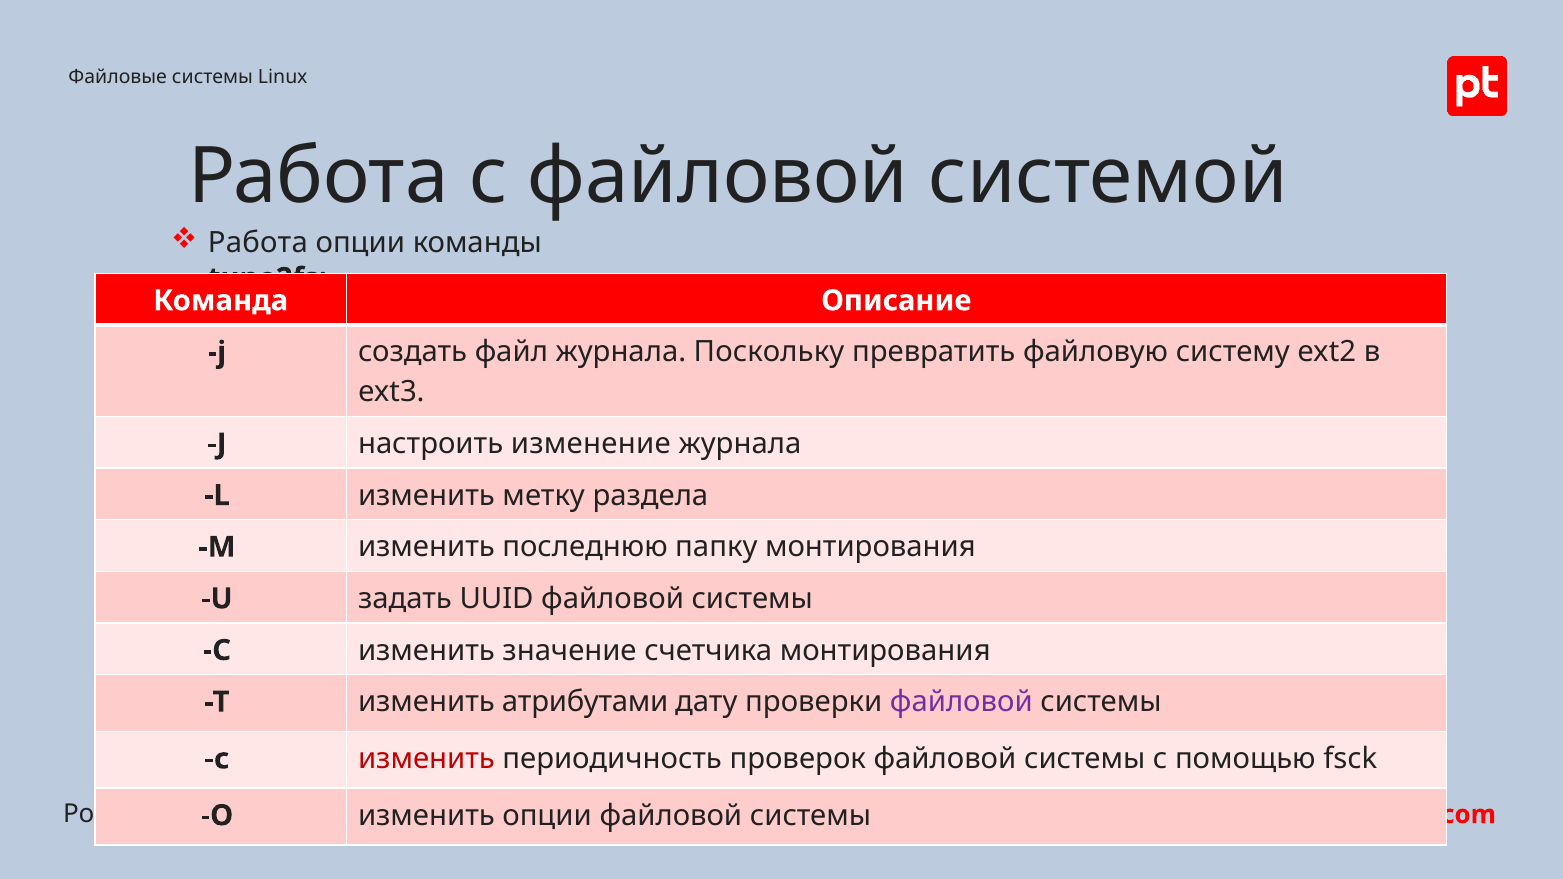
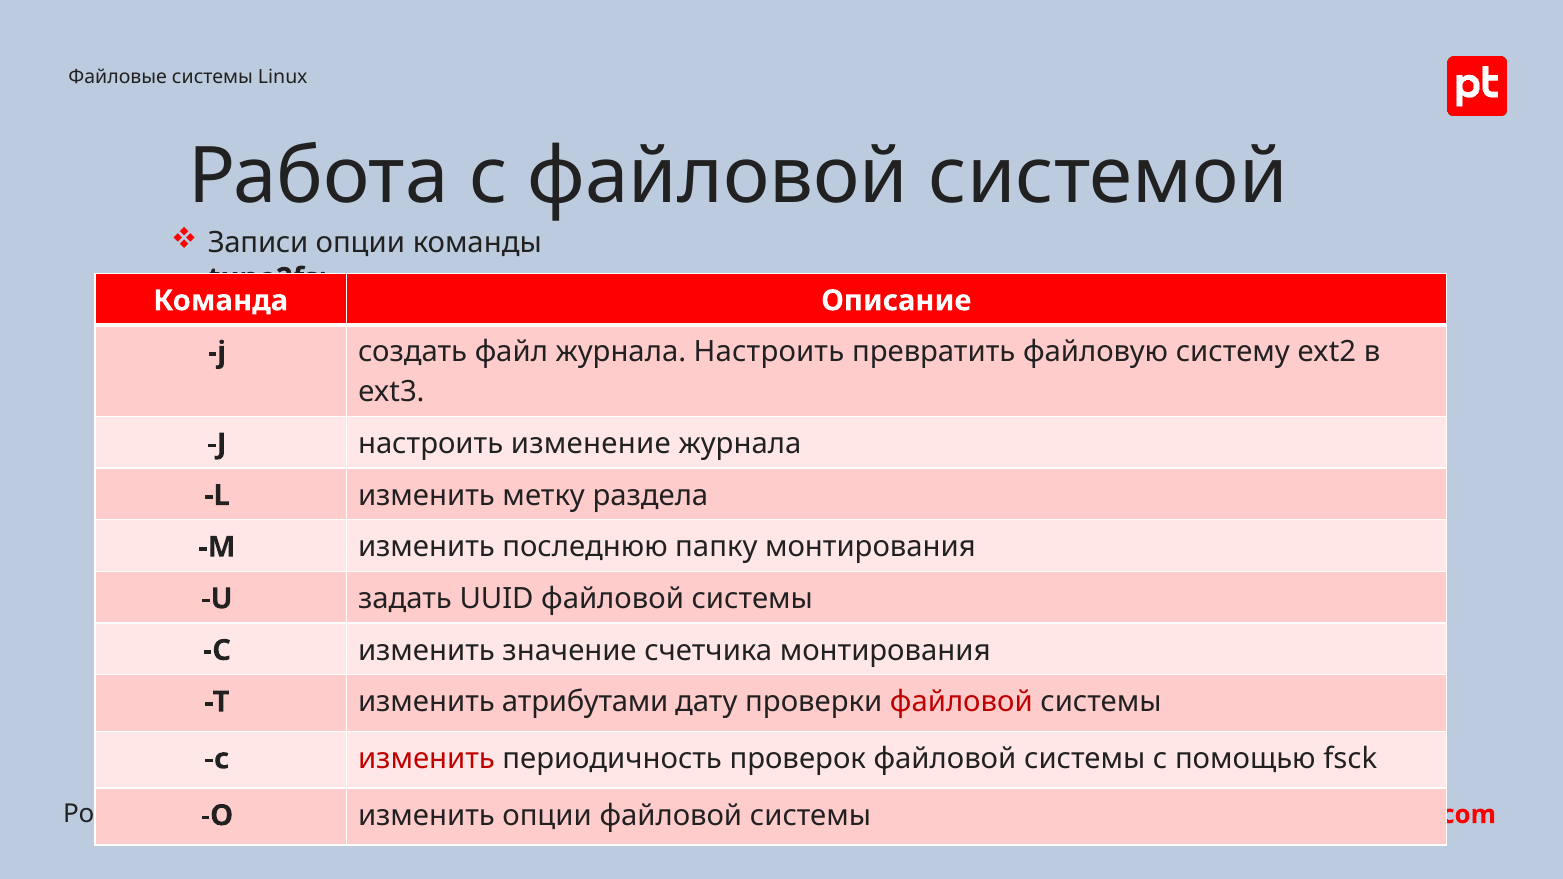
Работа at (258, 243): Работа -> Записи
журнала Поскольку: Поскольку -> Настроить
файловой at (961, 702) colour: purple -> red
